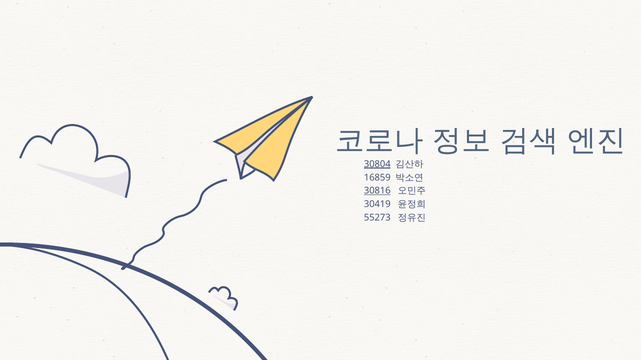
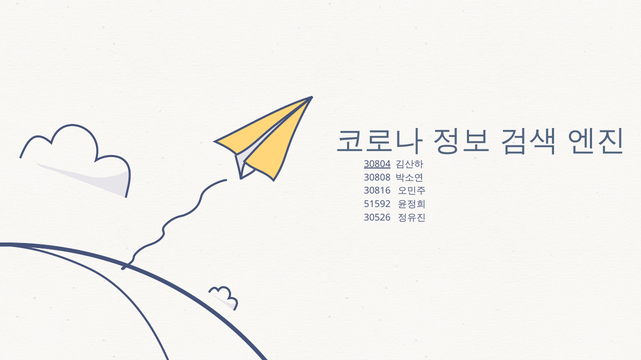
16859: 16859 -> 30808
30816 underline: present -> none
30419: 30419 -> 51592
55273: 55273 -> 30526
